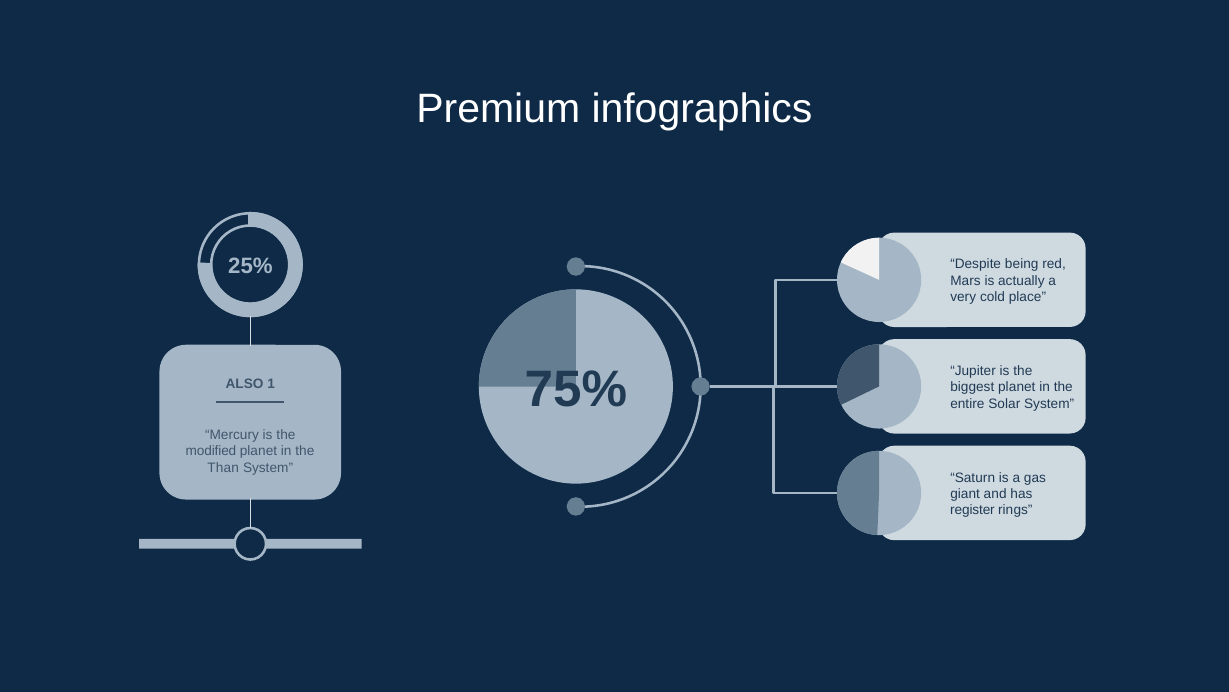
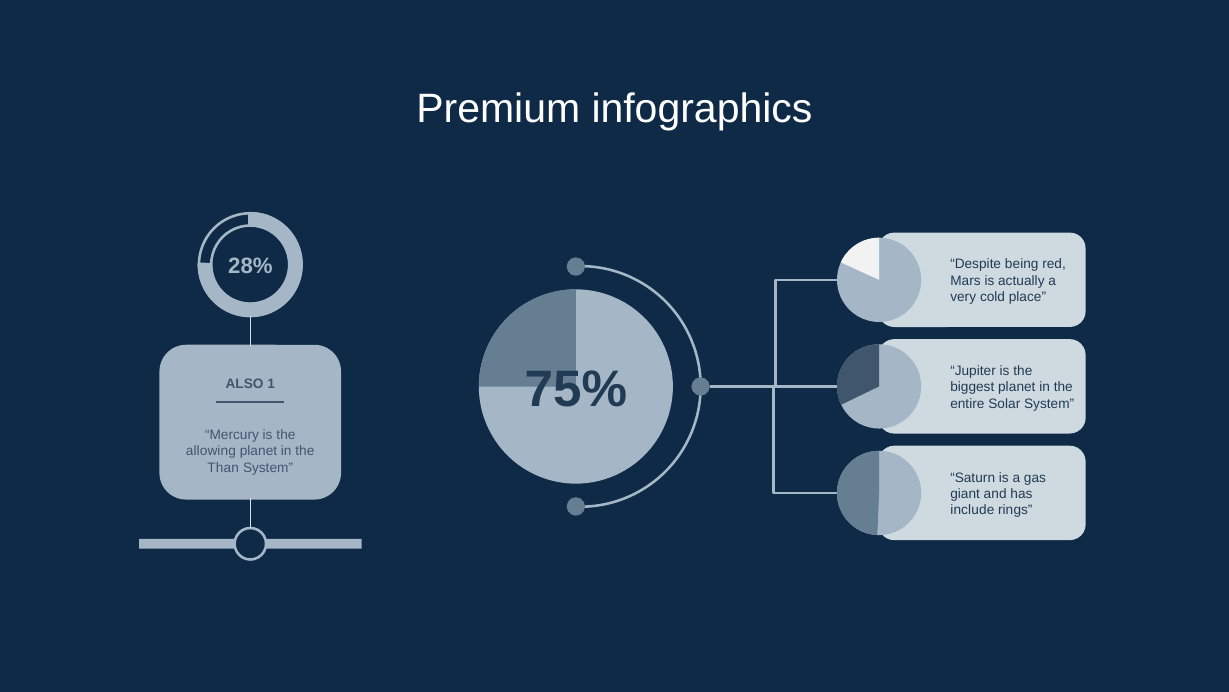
25%: 25% -> 28%
modified: modified -> allowing
register: register -> include
